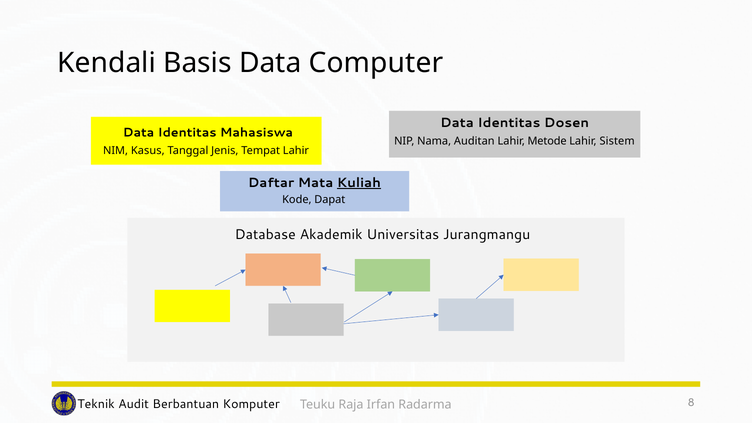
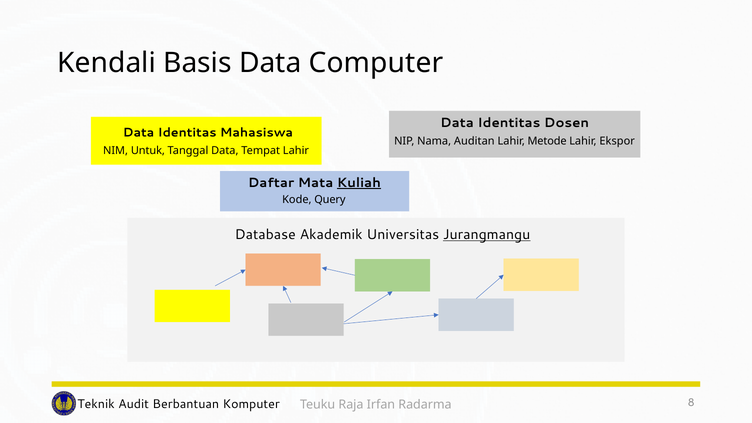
Sistem: Sistem -> Ekspor
Kasus: Kasus -> Untuk
Tanggal Jenis: Jenis -> Data
Dapat: Dapat -> Query
Jurangmangu underline: none -> present
